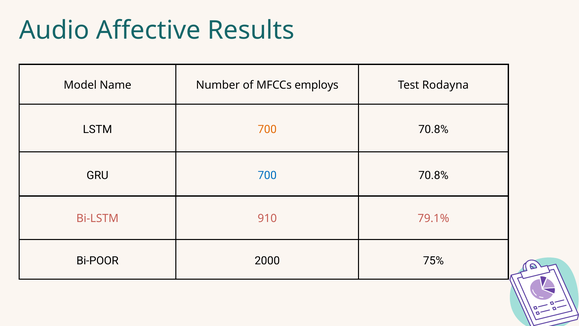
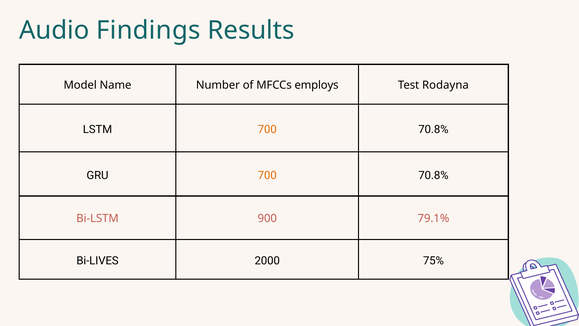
Affective: Affective -> Findings
700 at (267, 175) colour: blue -> orange
910: 910 -> 900
Bi-POOR: Bi-POOR -> Bi-LIVES
